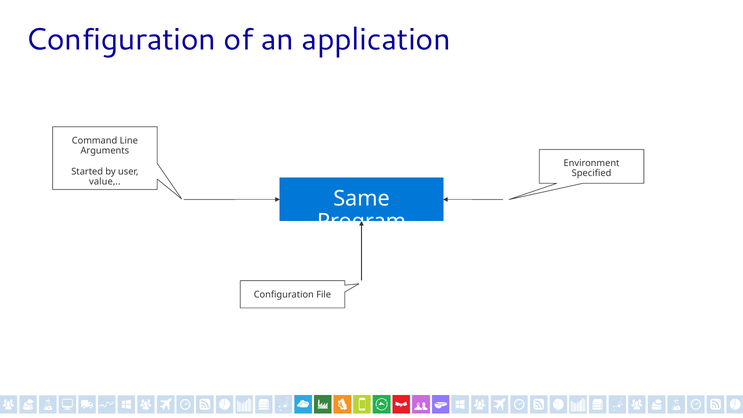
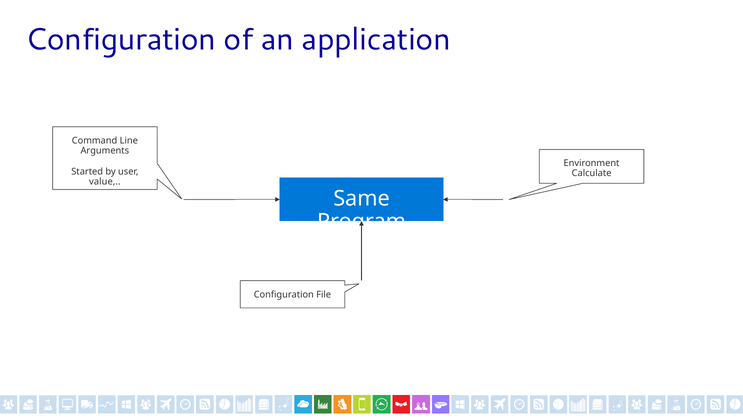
Specified: Specified -> Calculate
